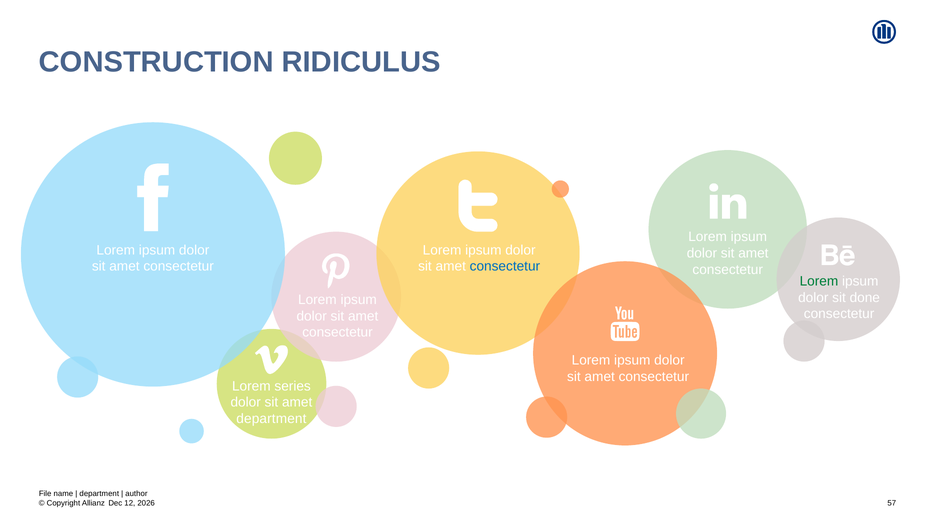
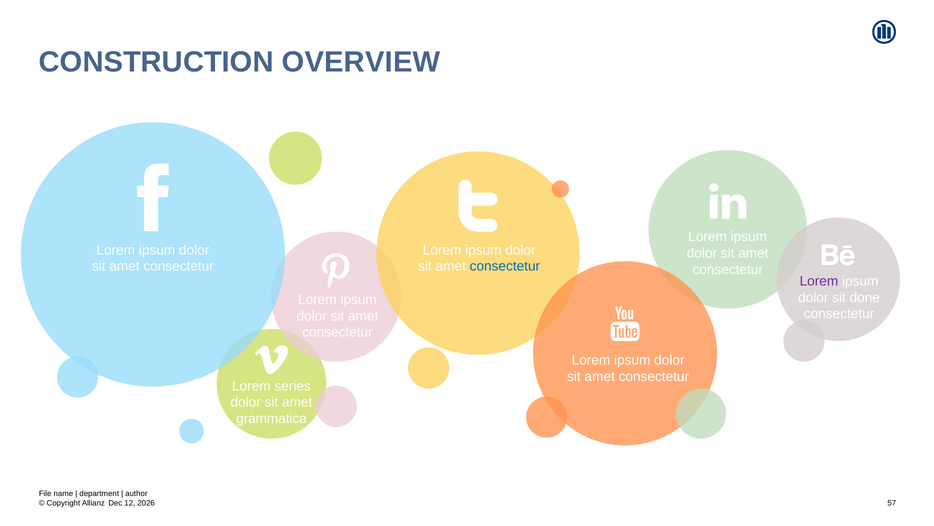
RIDICULUS: RIDICULUS -> OVERVIEW
Lorem at (819, 281) colour: green -> purple
department at (271, 418): department -> grammatica
